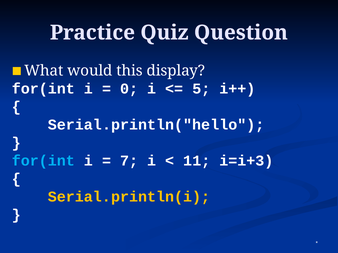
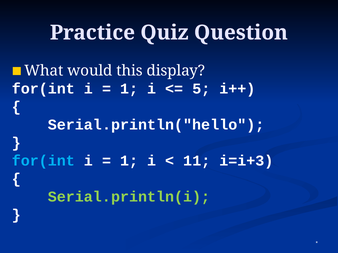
0 at (129, 89): 0 -> 1
7 at (129, 161): 7 -> 1
Serial.println(i colour: yellow -> light green
